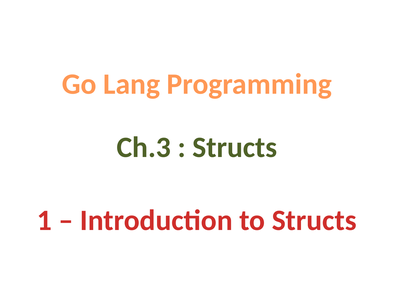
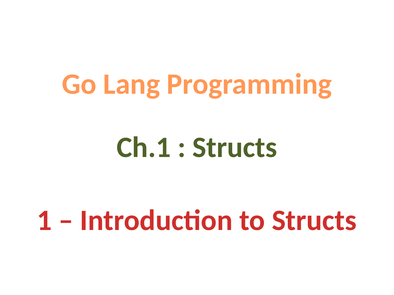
Ch.3: Ch.3 -> Ch.1
